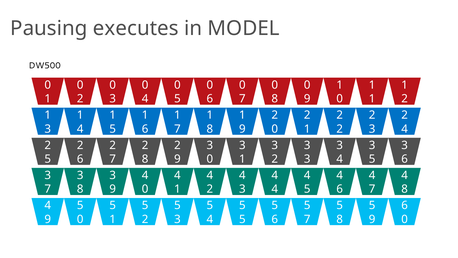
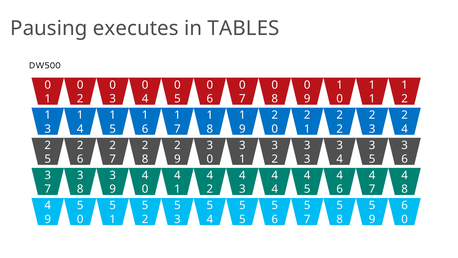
MODEL: MODEL -> TABLES
